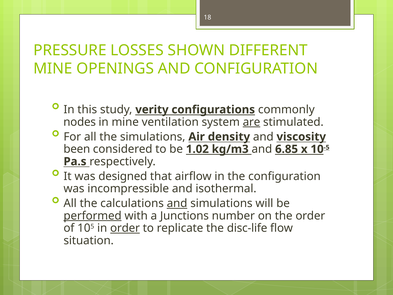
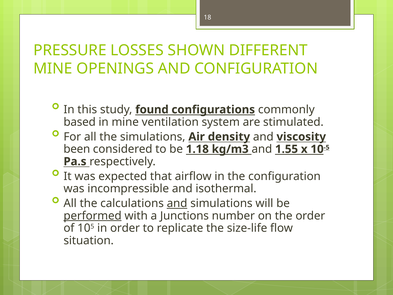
verity: verity -> found
nodes: nodes -> based
are underline: present -> none
1.02: 1.02 -> 1.18
6.85: 6.85 -> 1.55
designed: designed -> expected
order at (125, 228) underline: present -> none
disc-life: disc-life -> size-life
